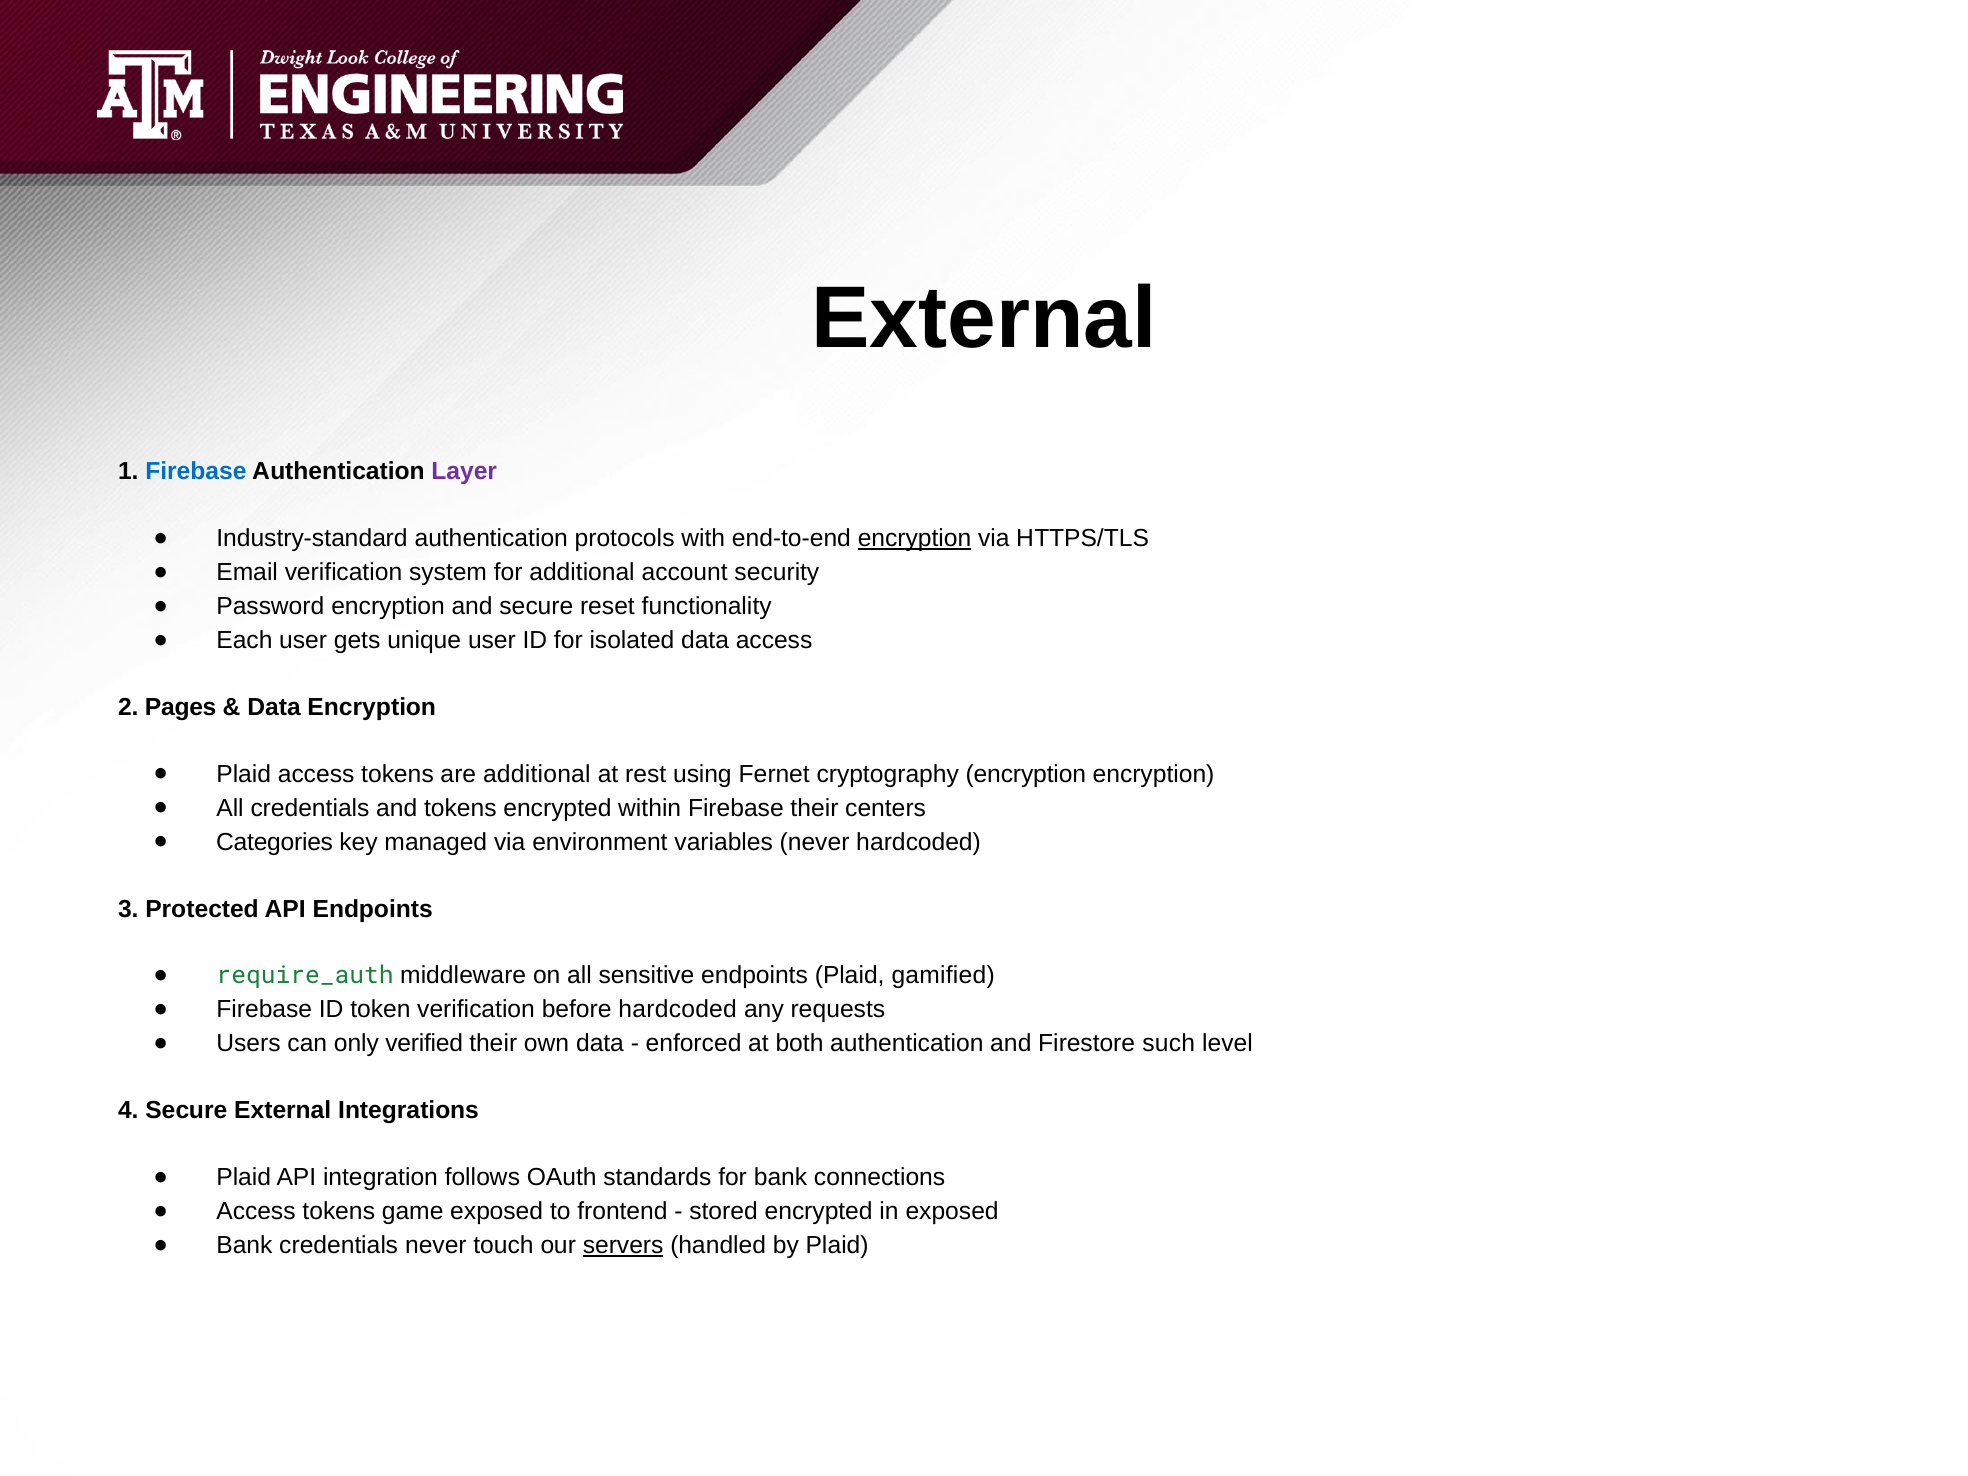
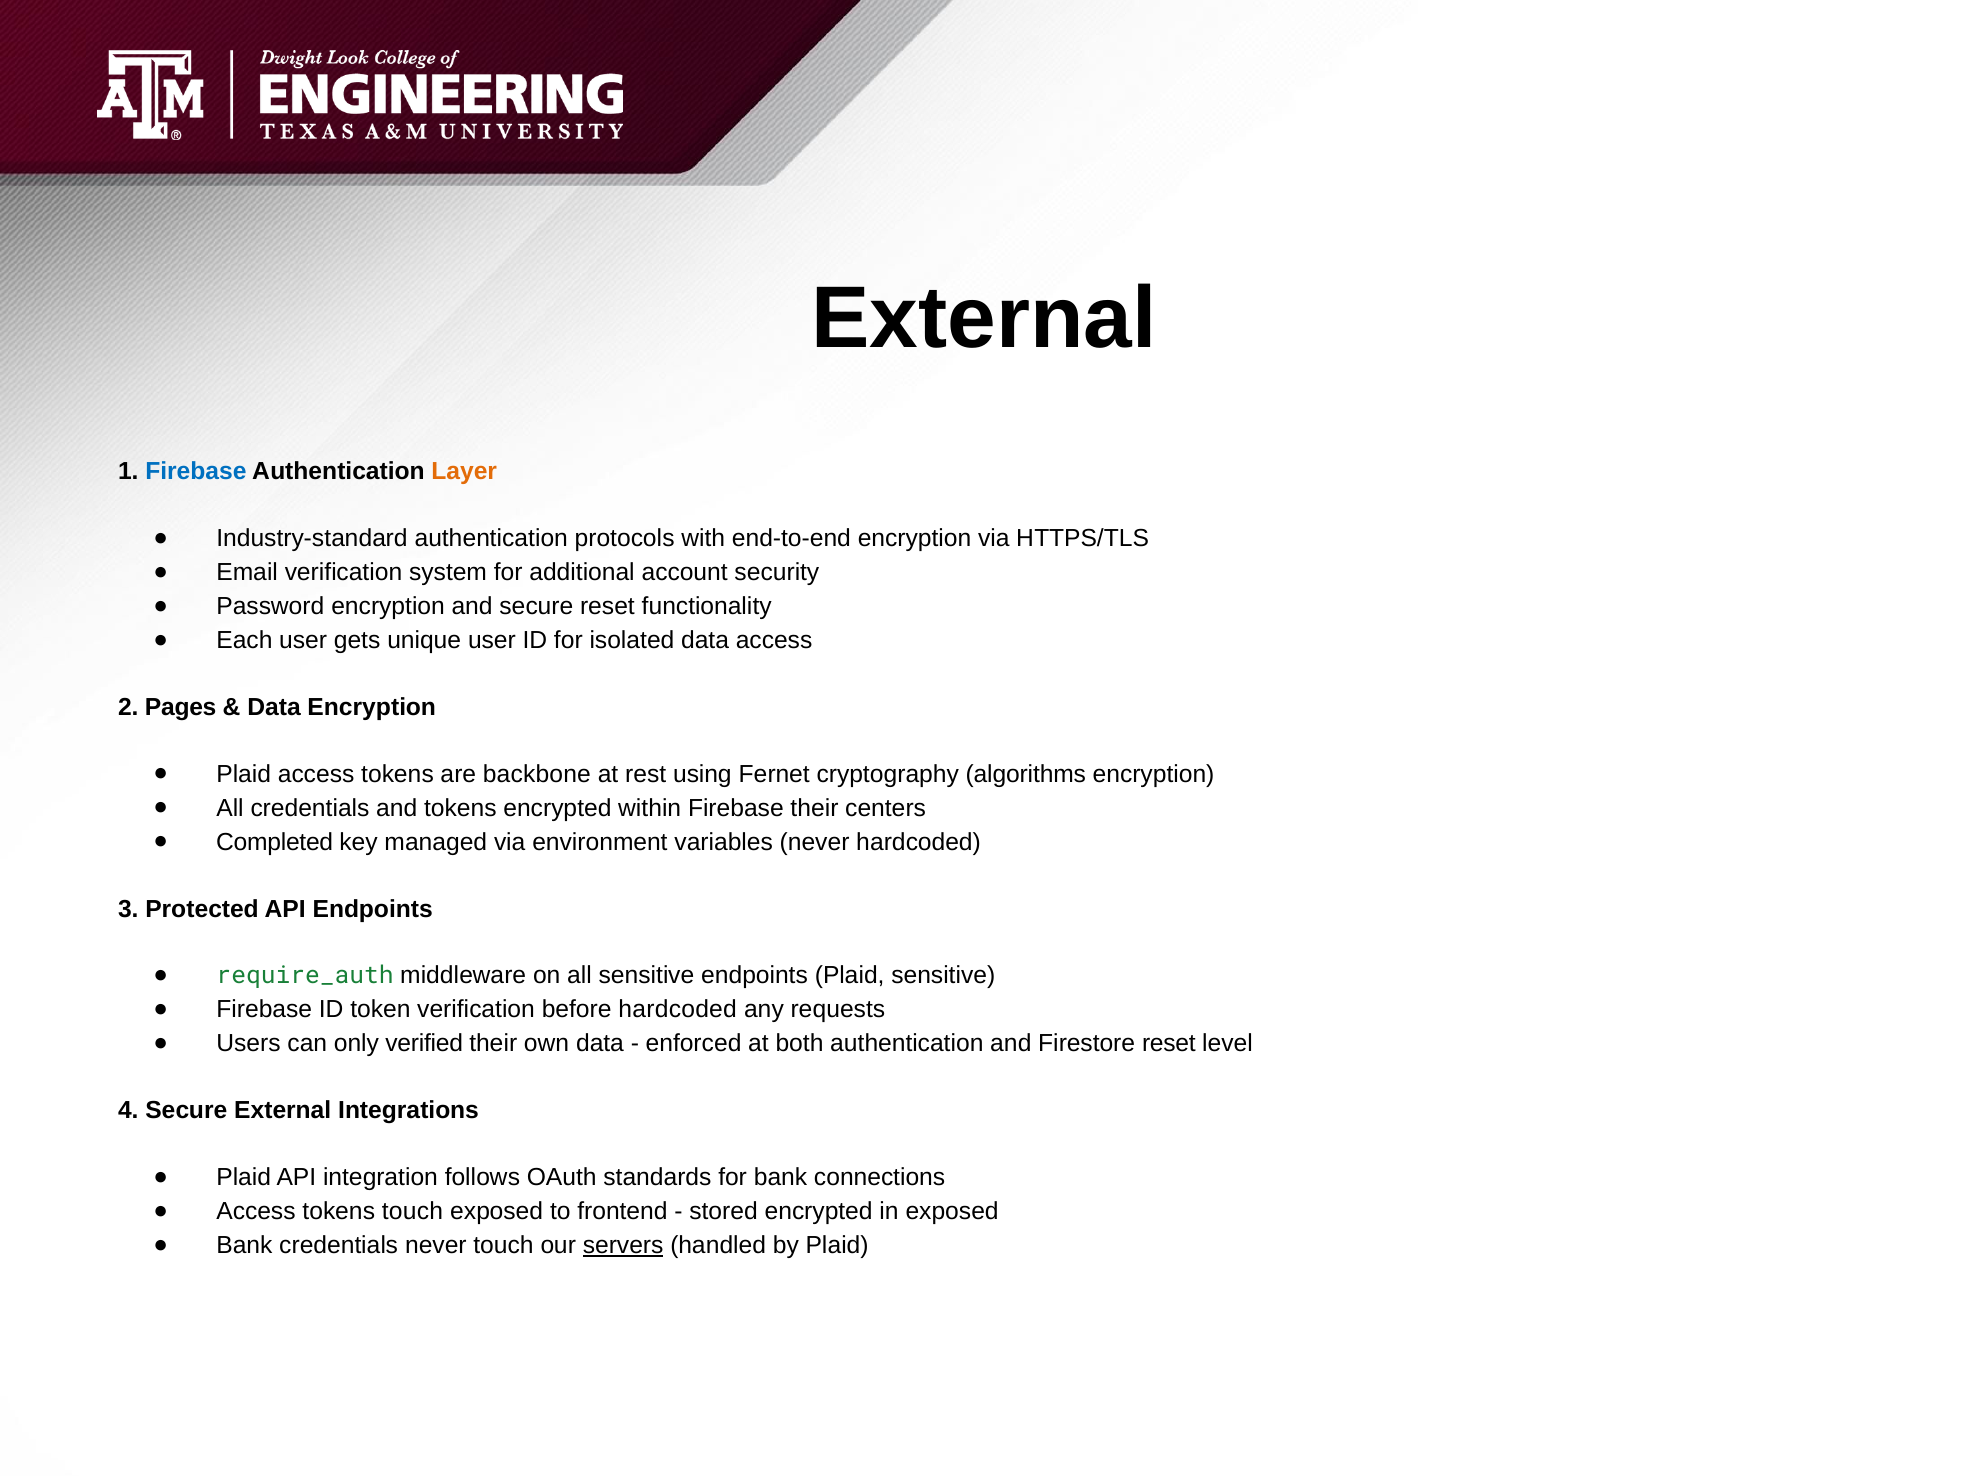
Layer colour: purple -> orange
encryption at (914, 539) underline: present -> none
are additional: additional -> backbone
cryptography encryption: encryption -> algorithms
Categories: Categories -> Completed
Plaid gamified: gamified -> sensitive
Firestore such: such -> reset
tokens game: game -> touch
